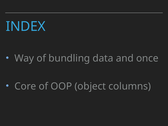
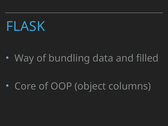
INDEX: INDEX -> FLASK
once: once -> filled
